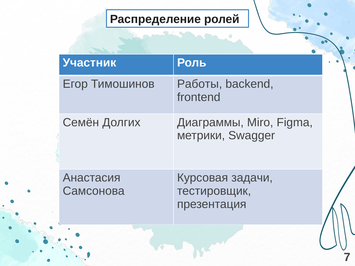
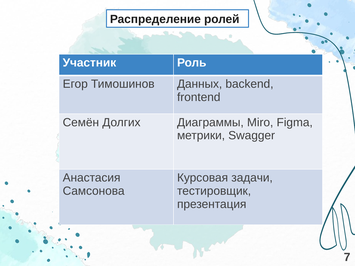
Работы: Работы -> Данных
